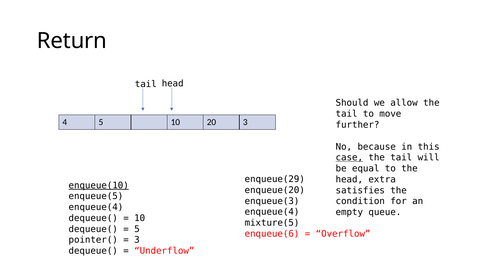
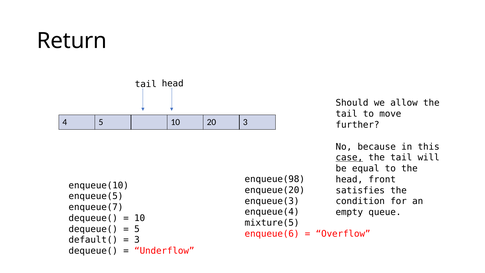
enqueue(29: enqueue(29 -> enqueue(98
extra: extra -> front
enqueue(10 underline: present -> none
enqueue(4 at (96, 207): enqueue(4 -> enqueue(7
pointer(: pointer( -> default(
